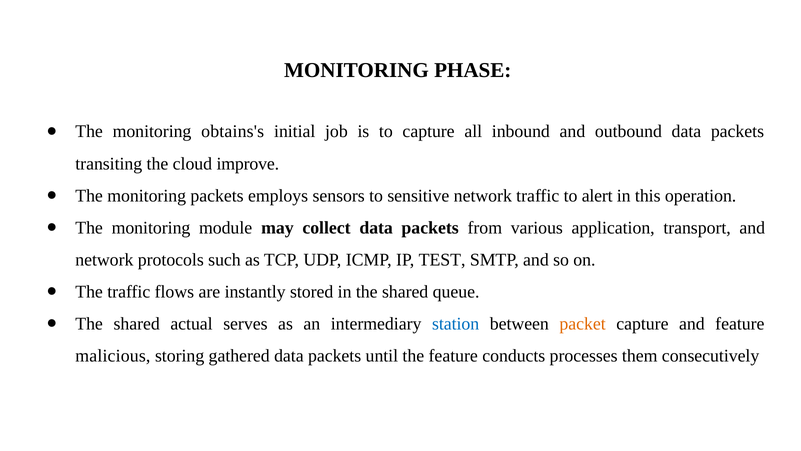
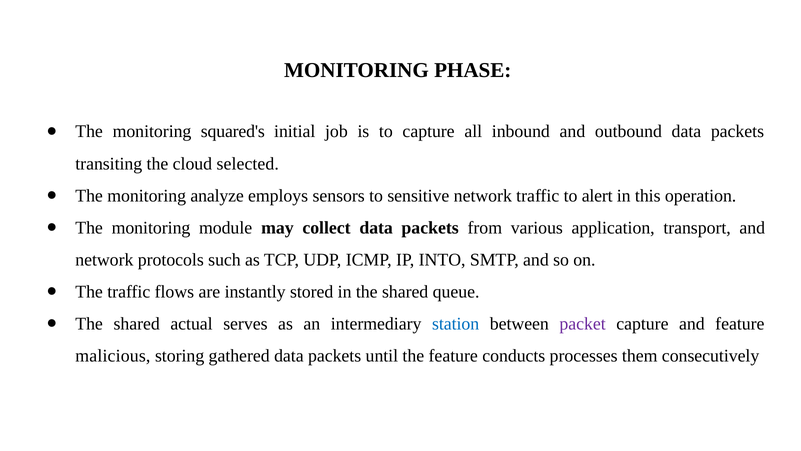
obtains's: obtains's -> squared's
improve: improve -> selected
monitoring packets: packets -> analyze
TEST: TEST -> INTO
packet colour: orange -> purple
